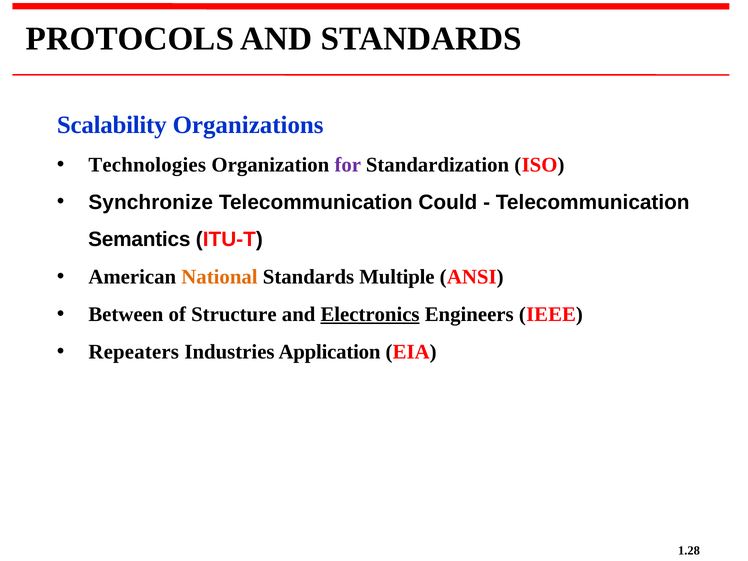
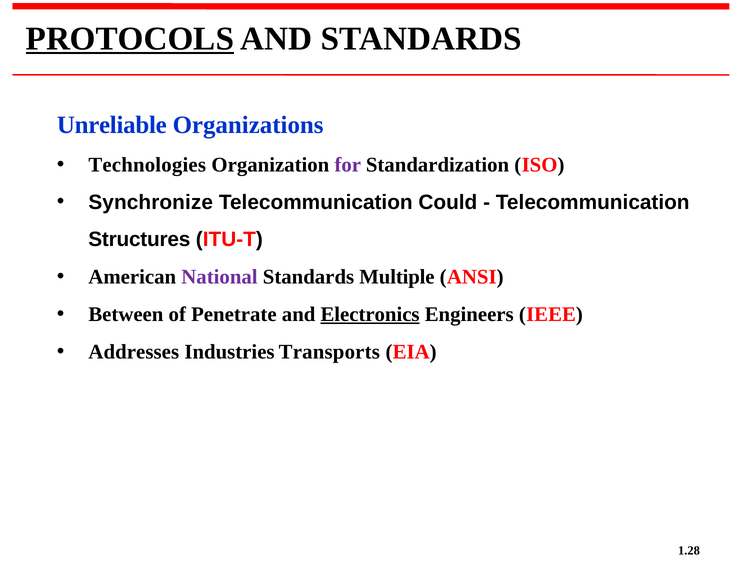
PROTOCOLS underline: none -> present
Scalability: Scalability -> Unreliable
Semantics: Semantics -> Structures
National colour: orange -> purple
Structure: Structure -> Penetrate
Repeaters: Repeaters -> Addresses
Application: Application -> Transports
